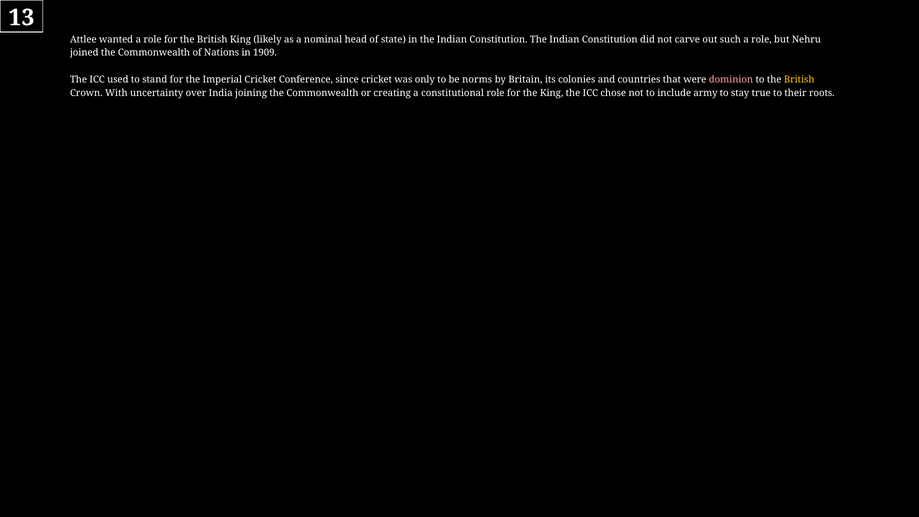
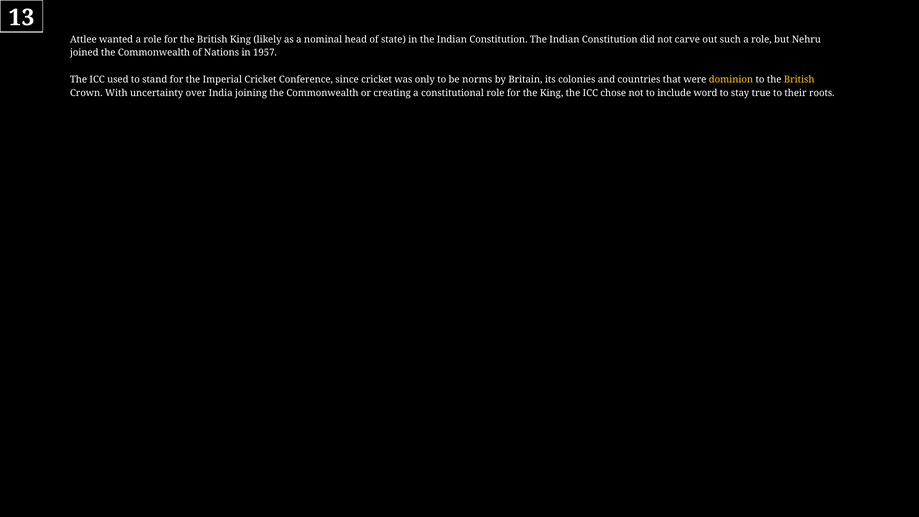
1909: 1909 -> 1957
dominion colour: pink -> yellow
army: army -> word
